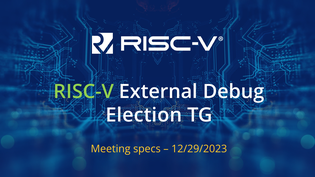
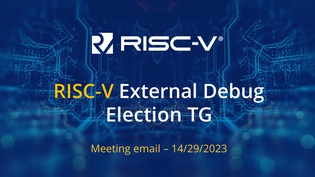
RISC-V colour: light green -> yellow
specs: specs -> email
12/29/2023: 12/29/2023 -> 14/29/2023
